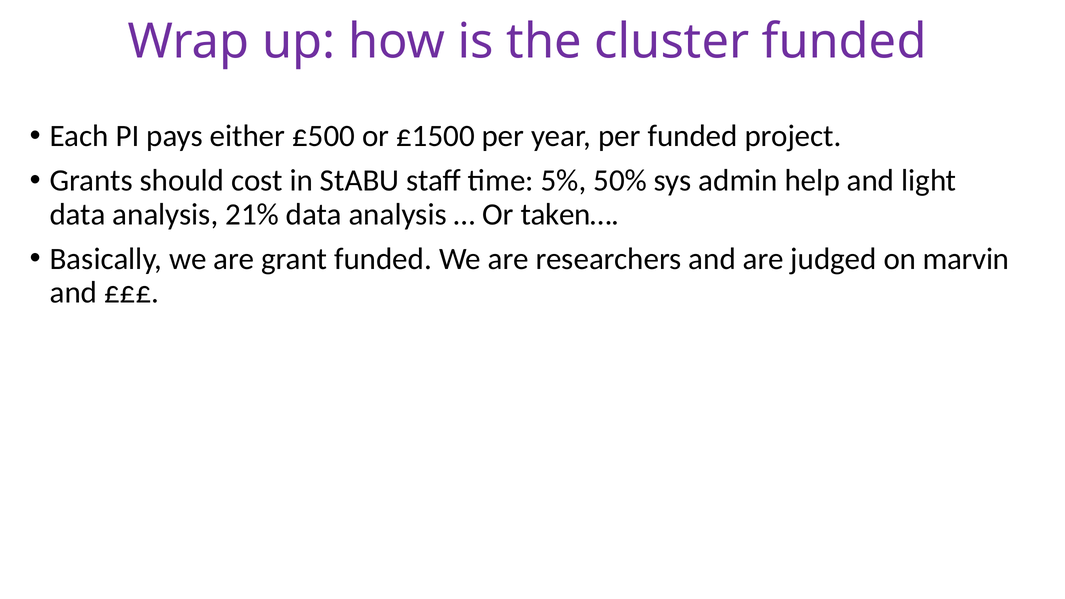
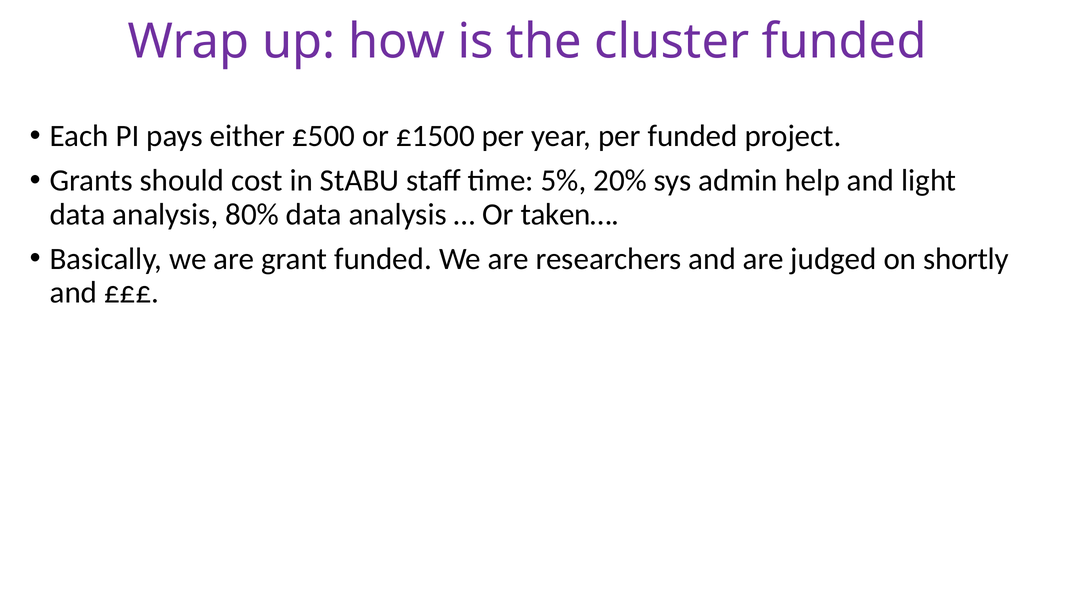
50%: 50% -> 20%
21%: 21% -> 80%
marvin: marvin -> shortly
